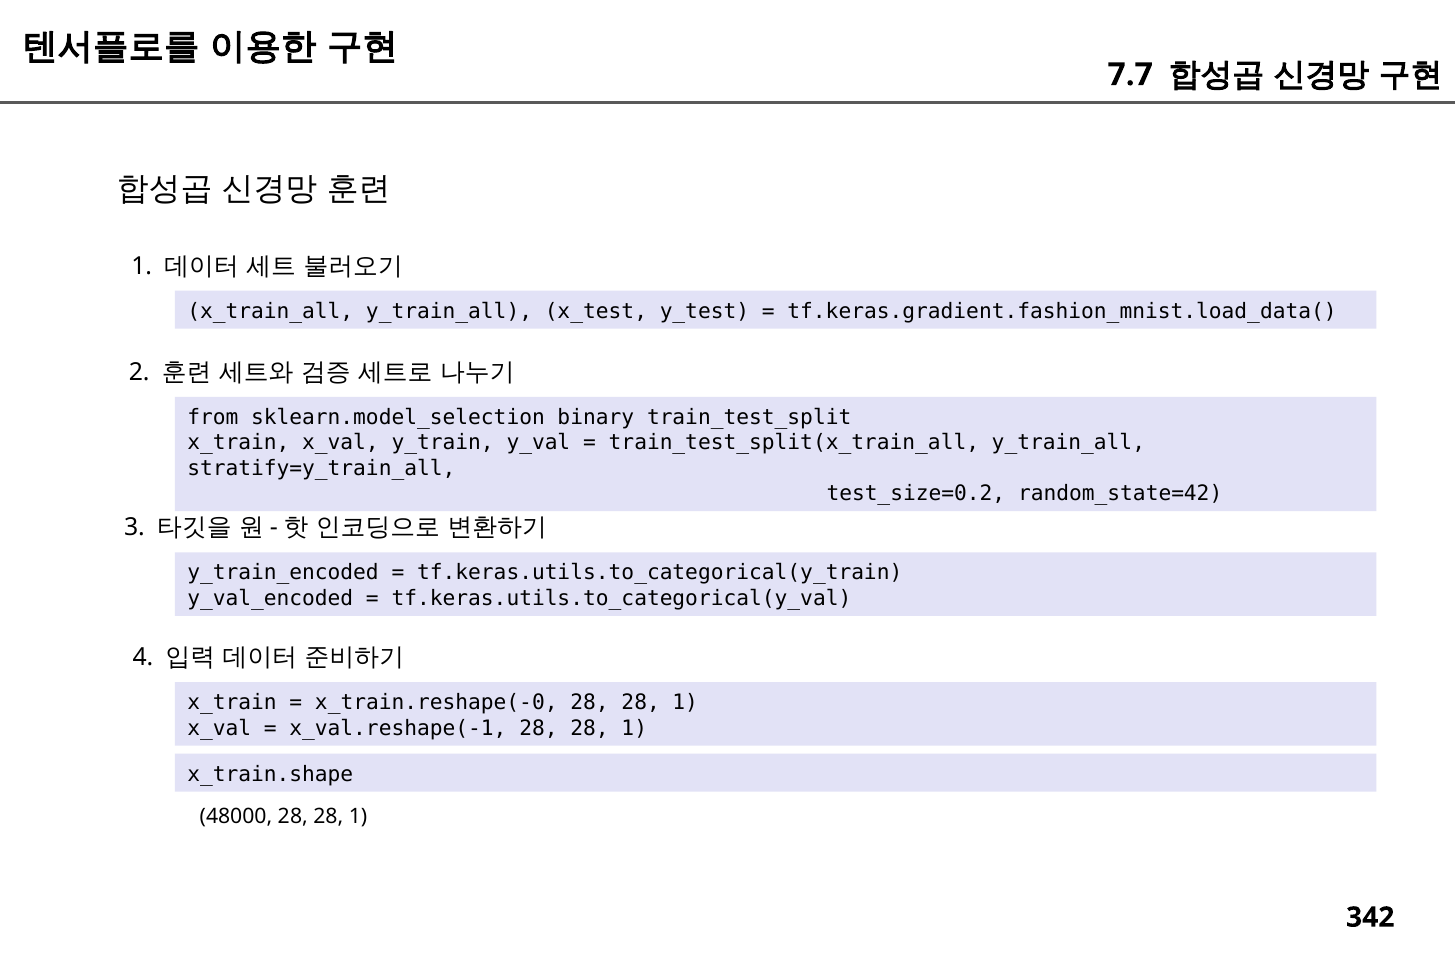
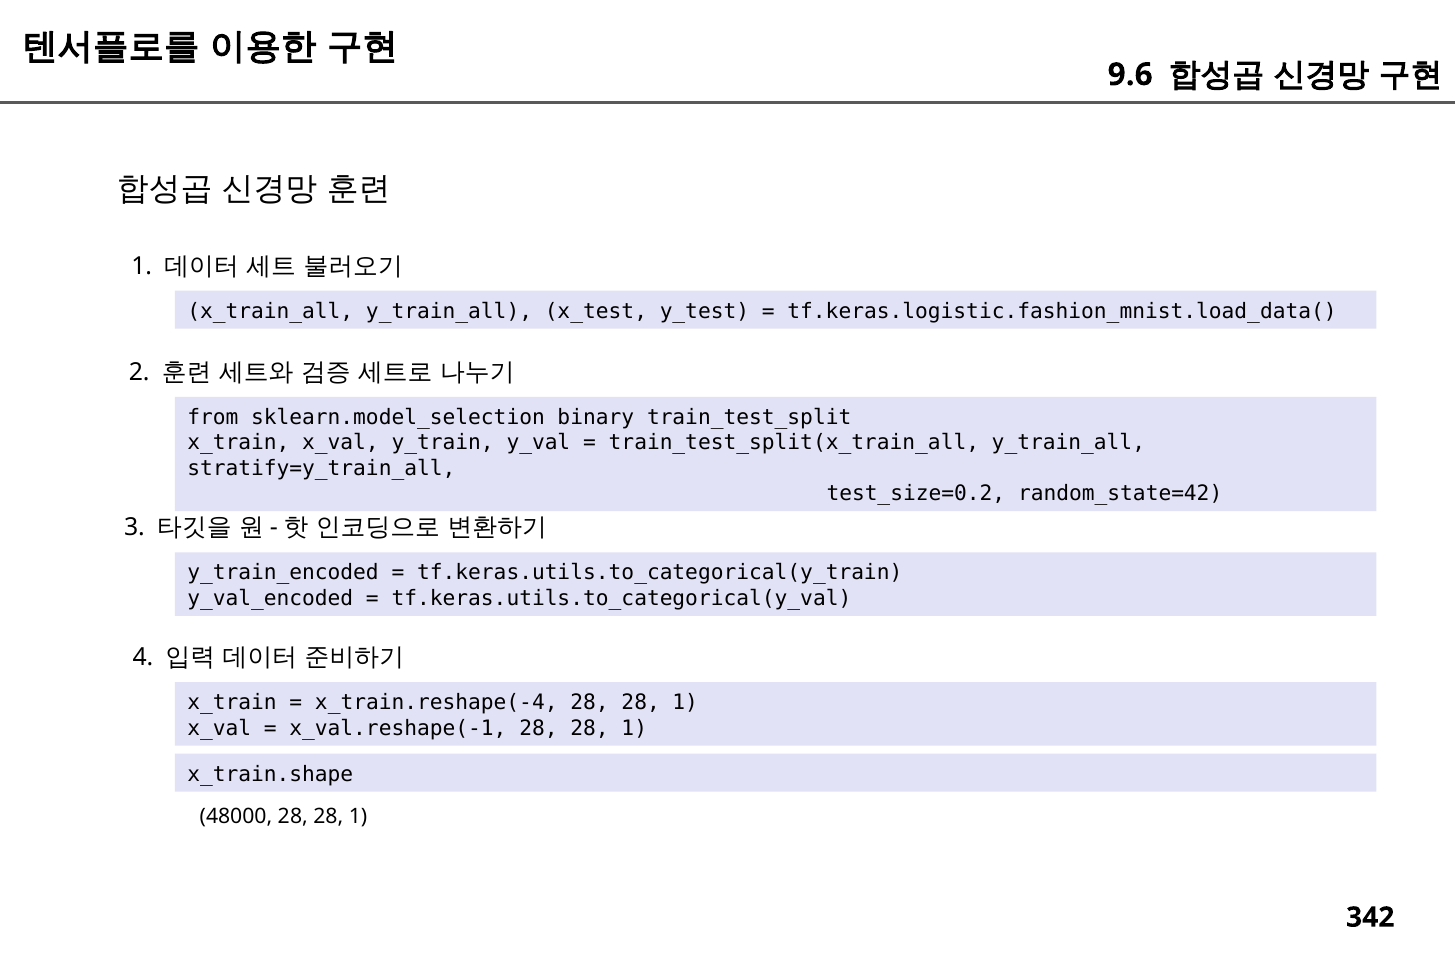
7.7: 7.7 -> 9.6
tf.keras.gradient.fashion_mnist.load_data(: tf.keras.gradient.fashion_mnist.load_data( -> tf.keras.logistic.fashion_mnist.load_data(
x_train.reshape(-0: x_train.reshape(-0 -> x_train.reshape(-4
